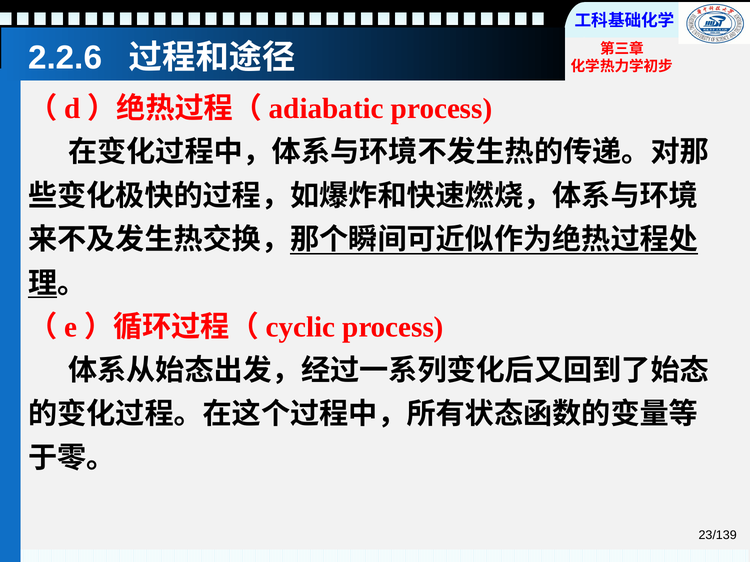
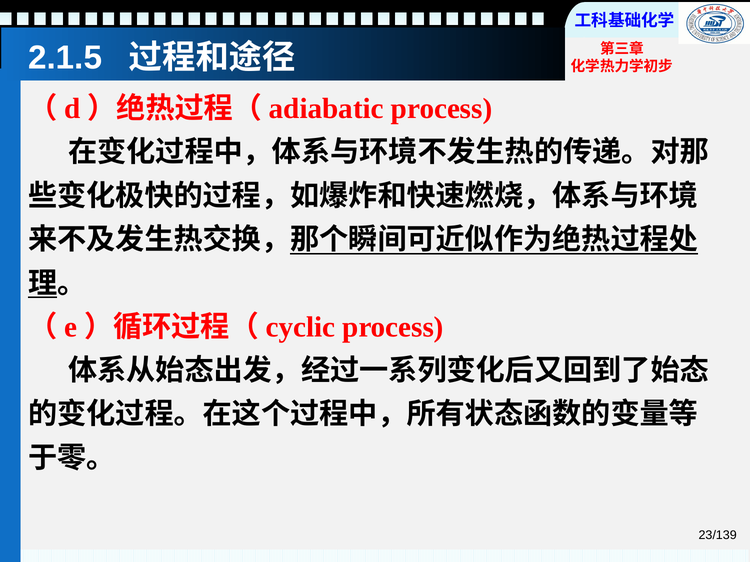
2.2.6: 2.2.6 -> 2.1.5
